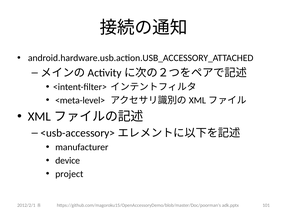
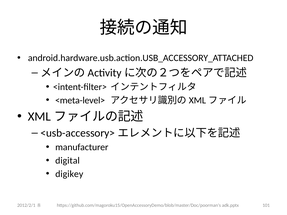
device: device -> digital
project: project -> digikey
